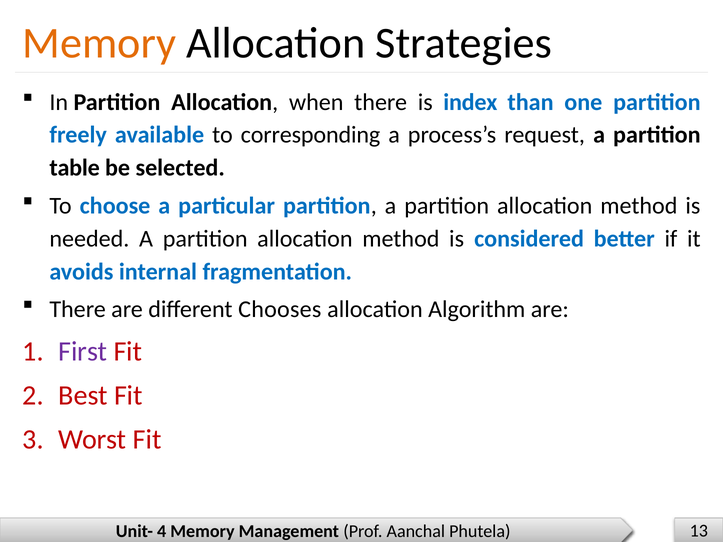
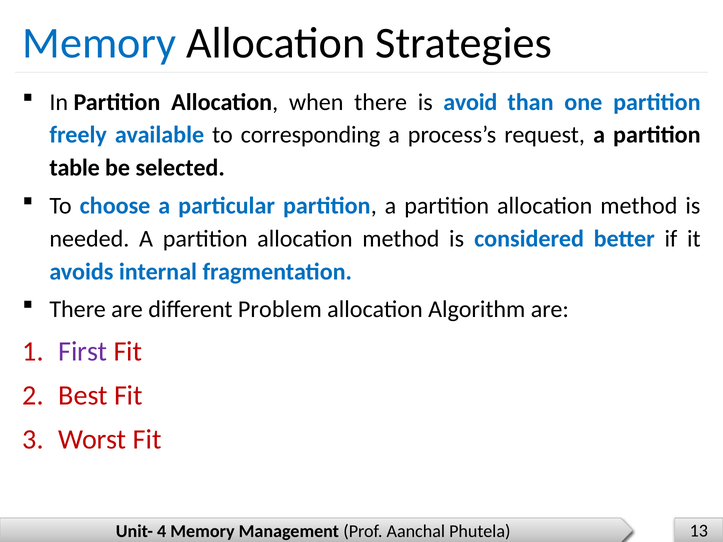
Memory at (99, 43) colour: orange -> blue
index: index -> avoid
Chooses: Chooses -> Problem
